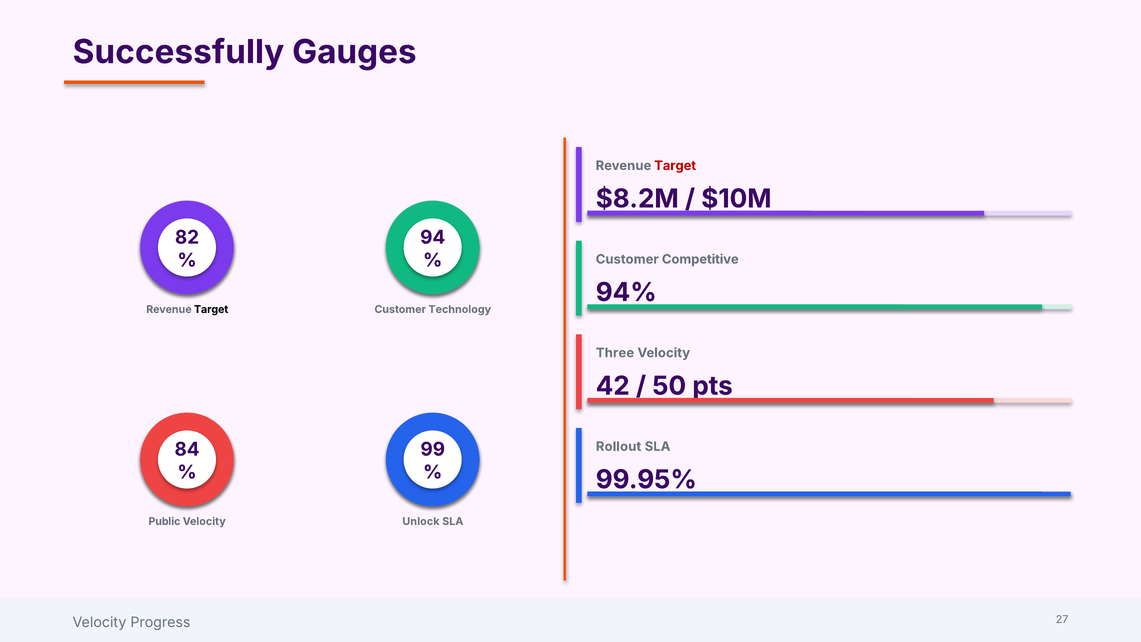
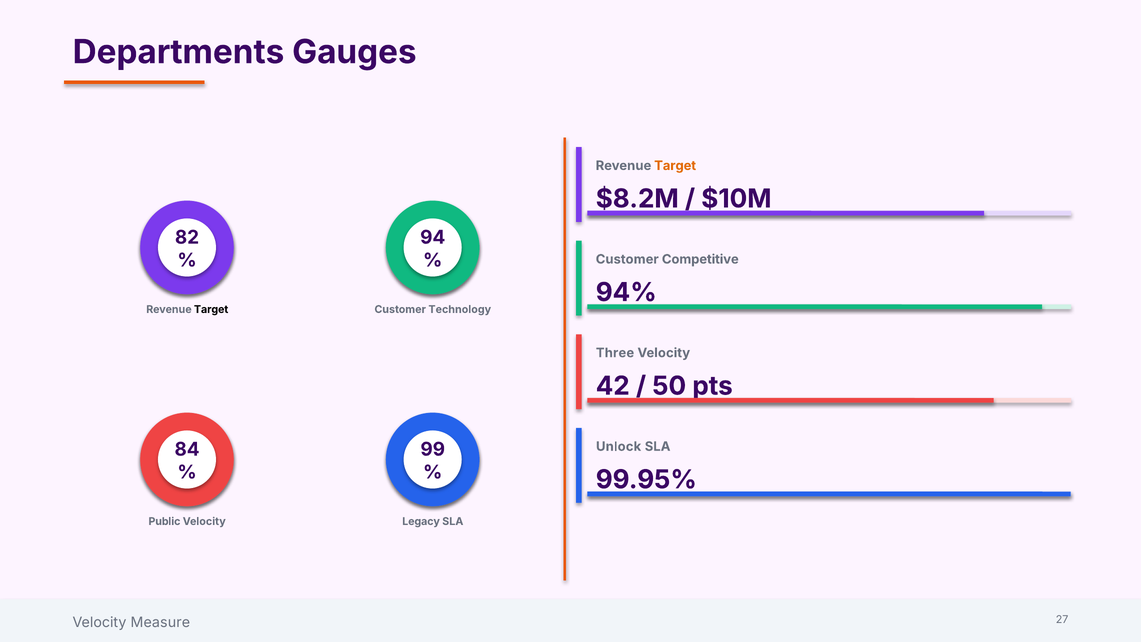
Successfully: Successfully -> Departments
Target at (675, 166) colour: red -> orange
Rollout: Rollout -> Unlock
Unlock: Unlock -> Legacy
Progress: Progress -> Measure
